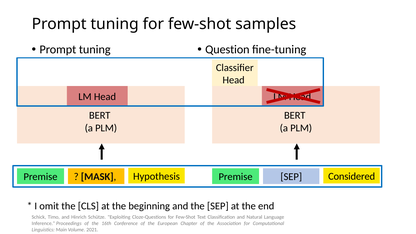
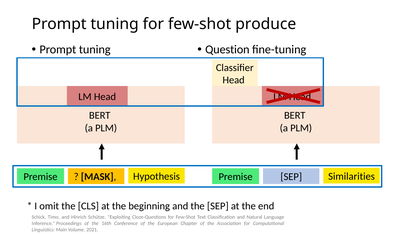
samples: samples -> produce
Considered: Considered -> Similarities
